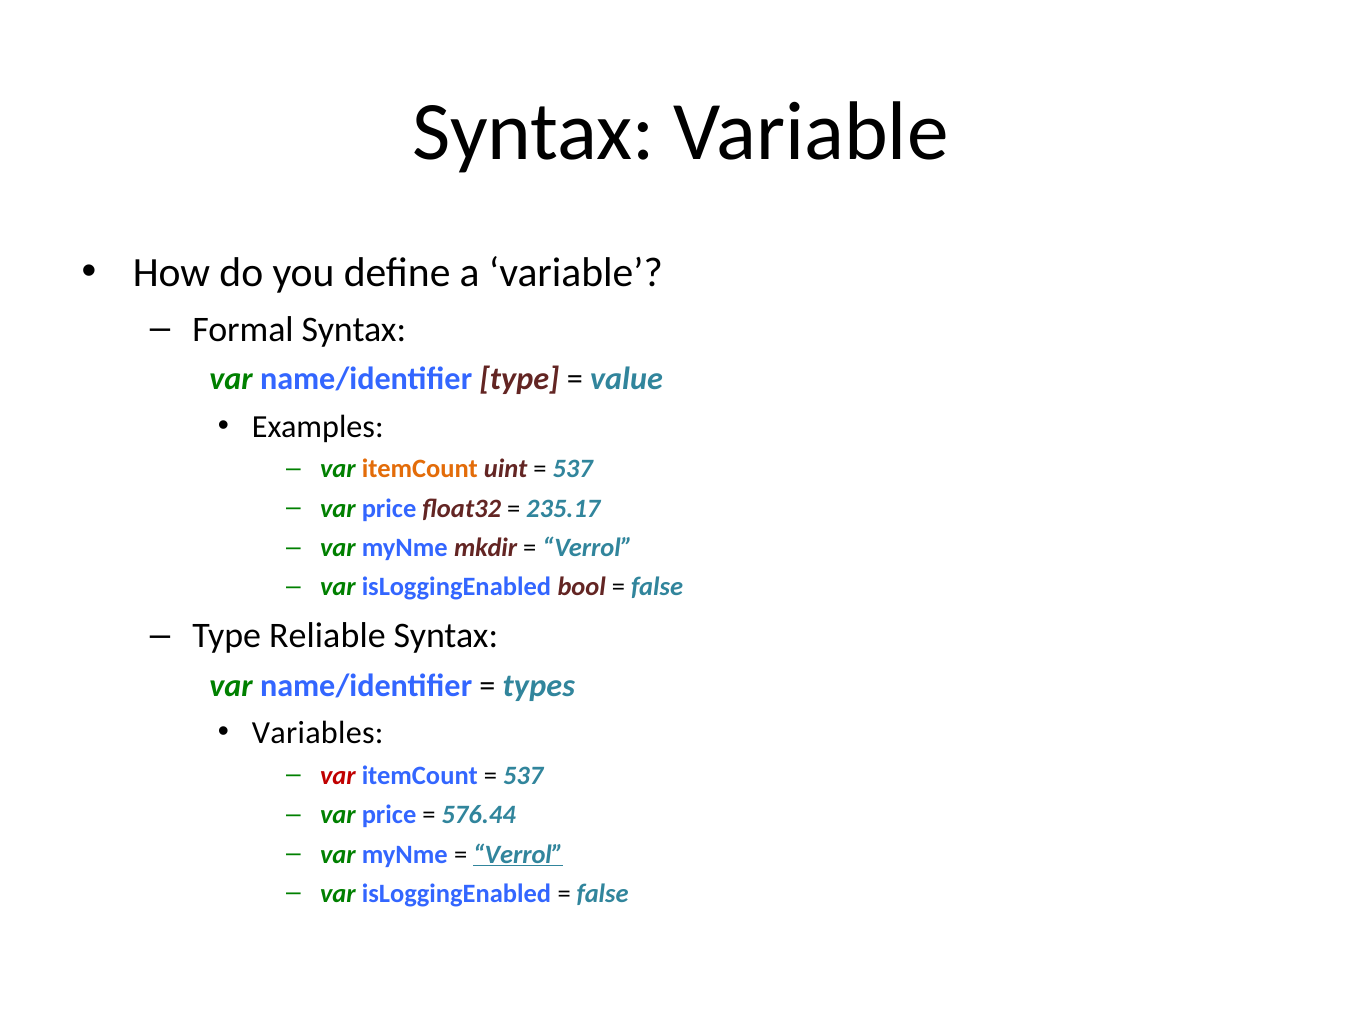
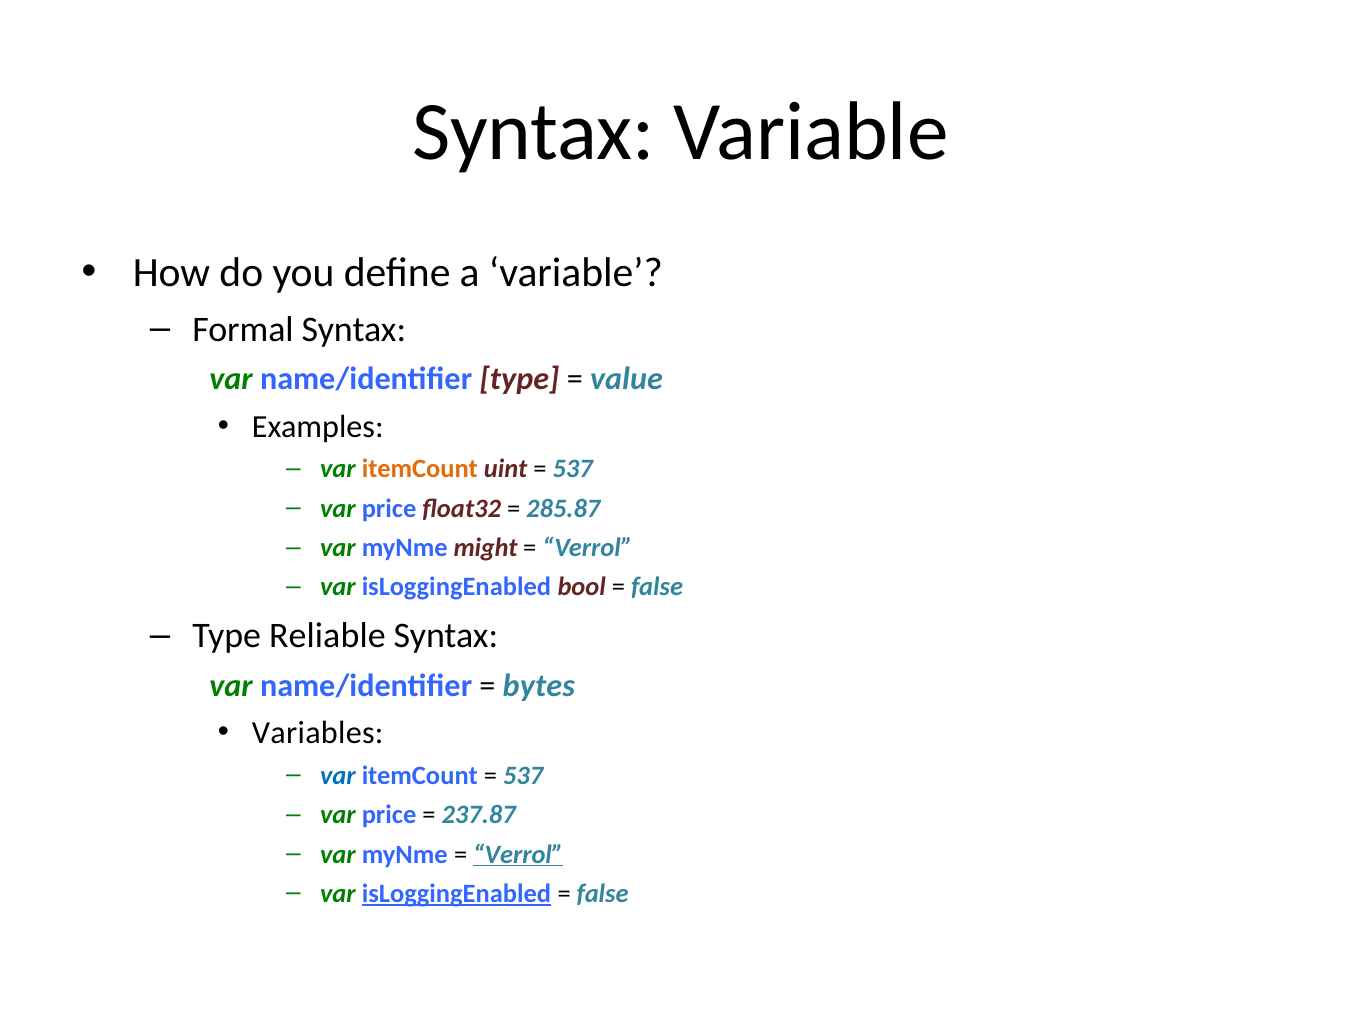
235.17: 235.17 -> 285.87
mkdir: mkdir -> might
types: types -> bytes
var at (338, 776) colour: red -> blue
576.44: 576.44 -> 237.87
isLoggingEnabled at (456, 894) underline: none -> present
